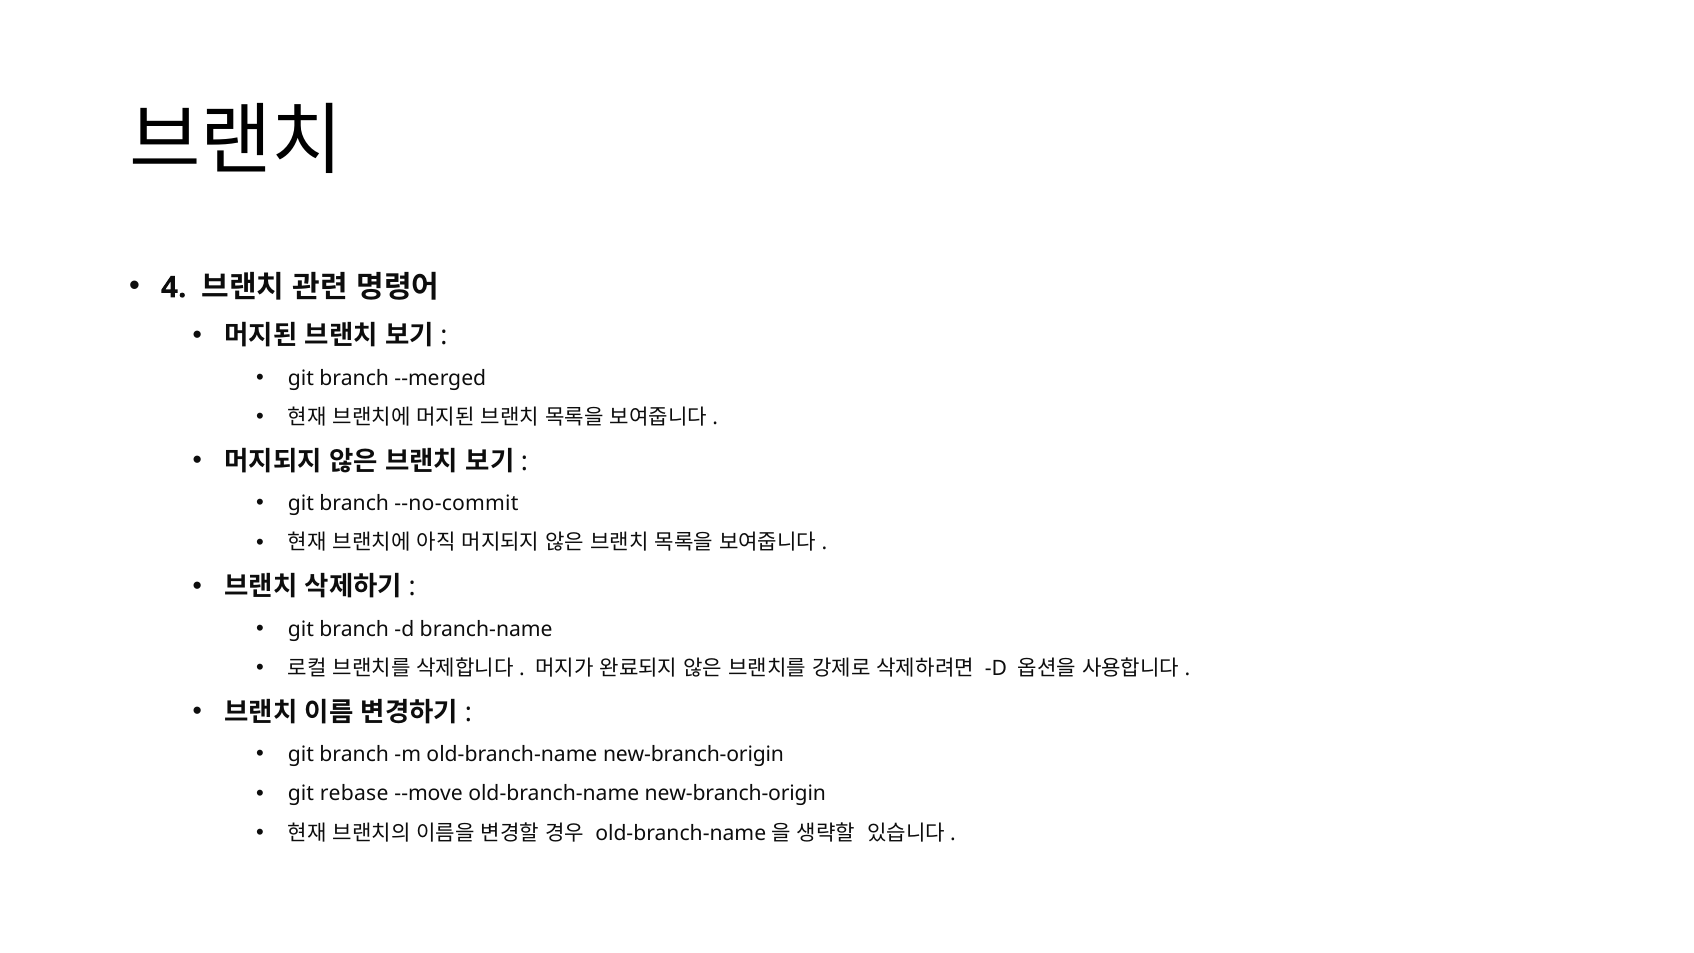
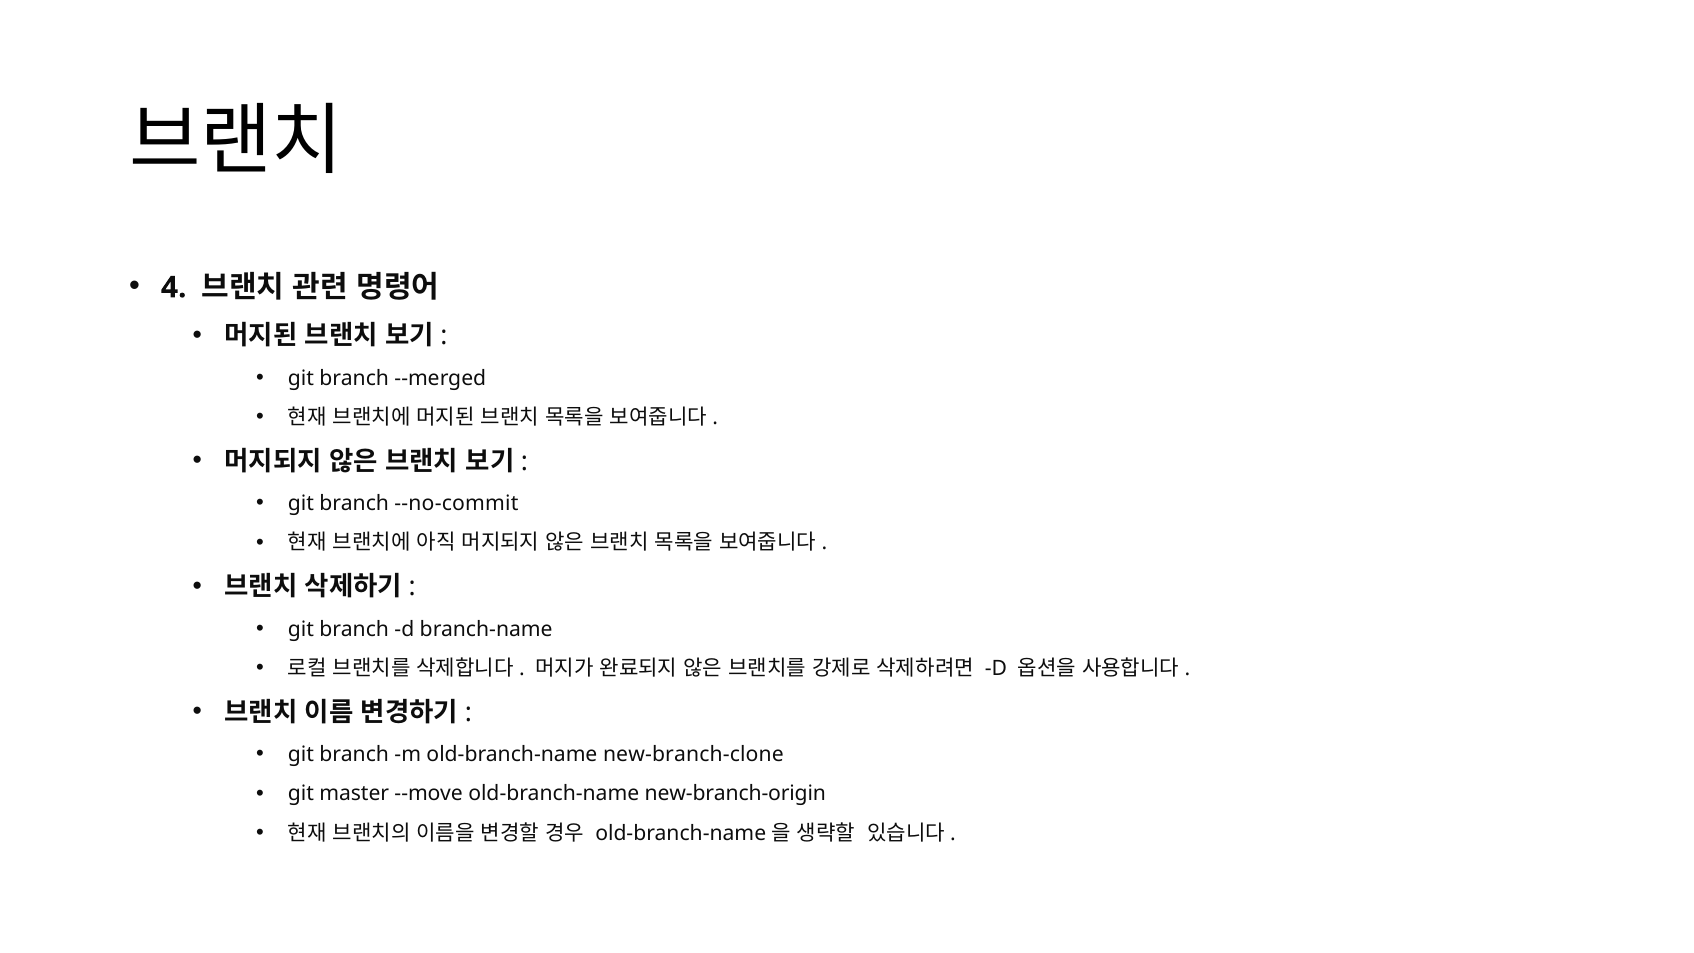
m old-branch-name new-branch-origin: new-branch-origin -> new-branch-clone
rebase: rebase -> master
